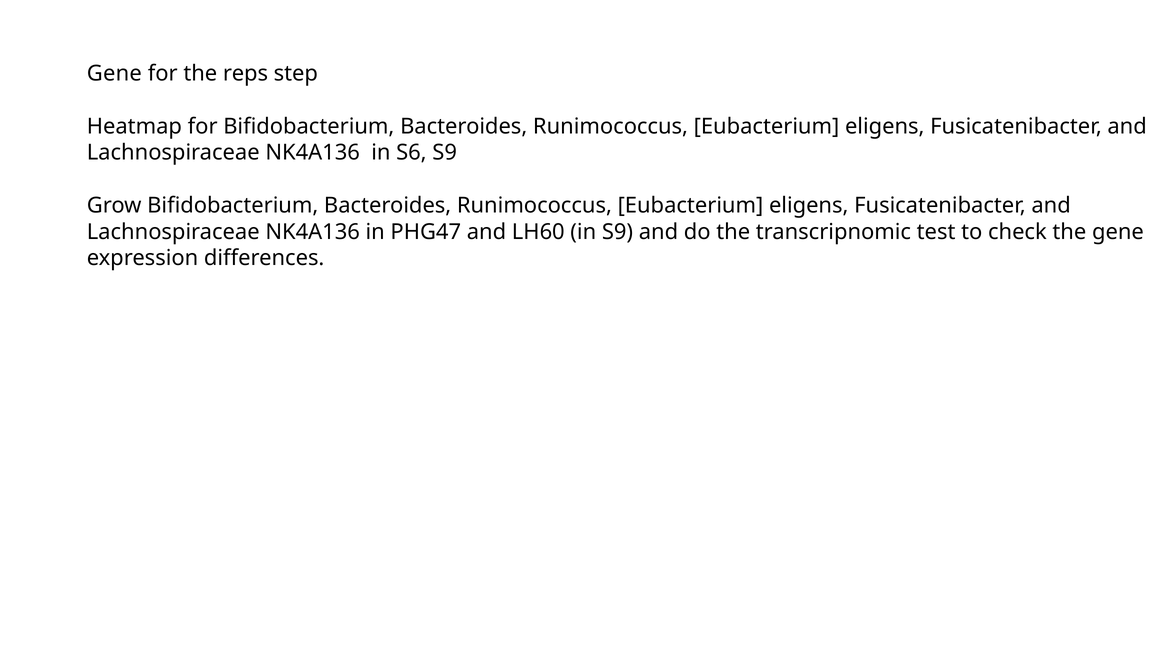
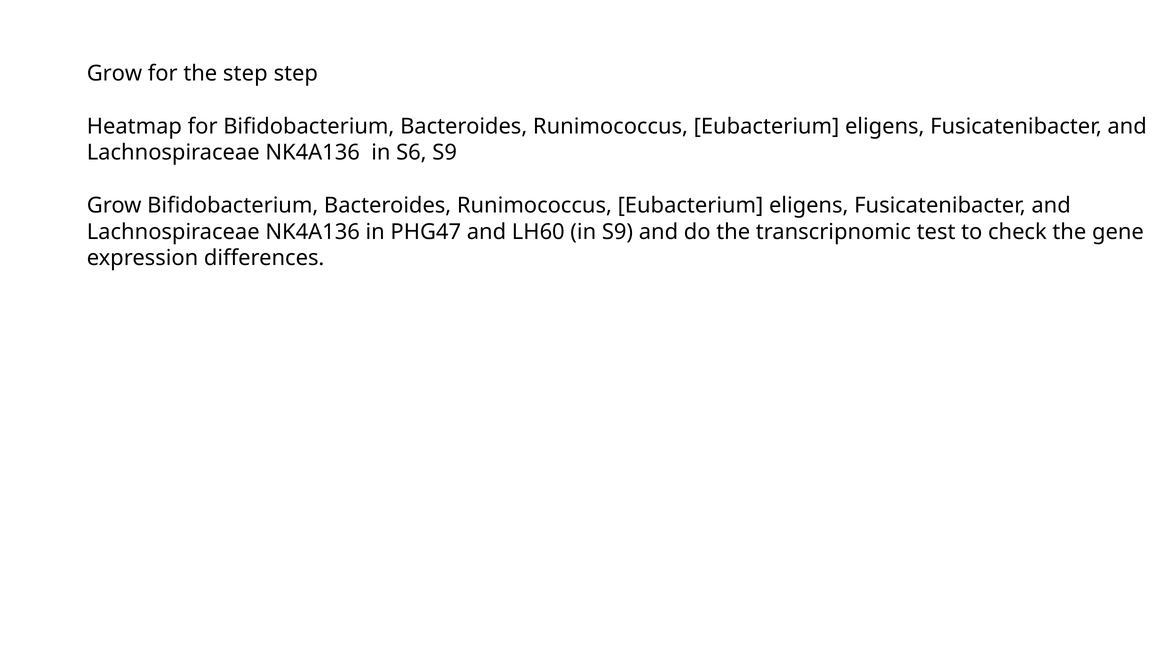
Gene at (114, 74): Gene -> Grow
the reps: reps -> step
